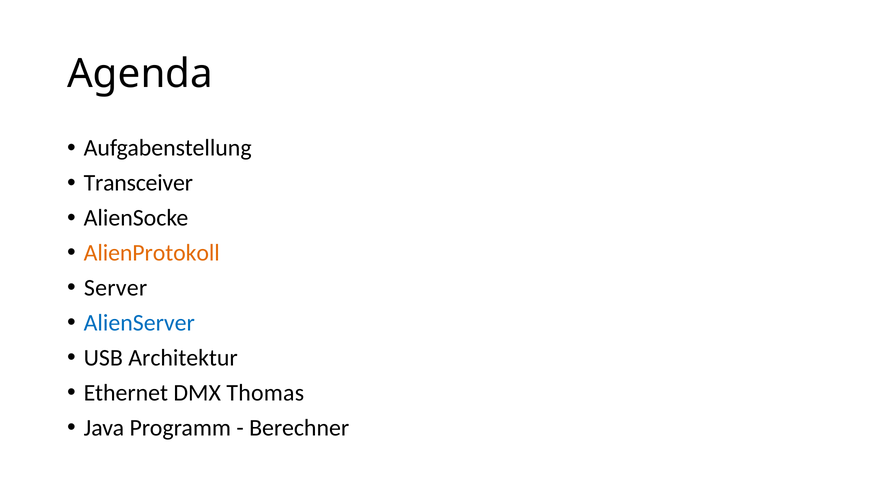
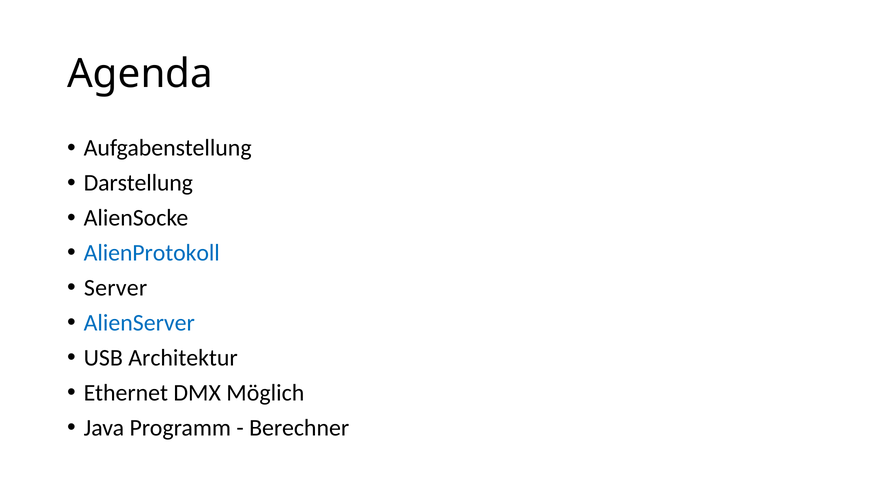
Transceiver: Transceiver -> Darstellung
AlienProtokoll colour: orange -> blue
Thomas: Thomas -> Möglich
